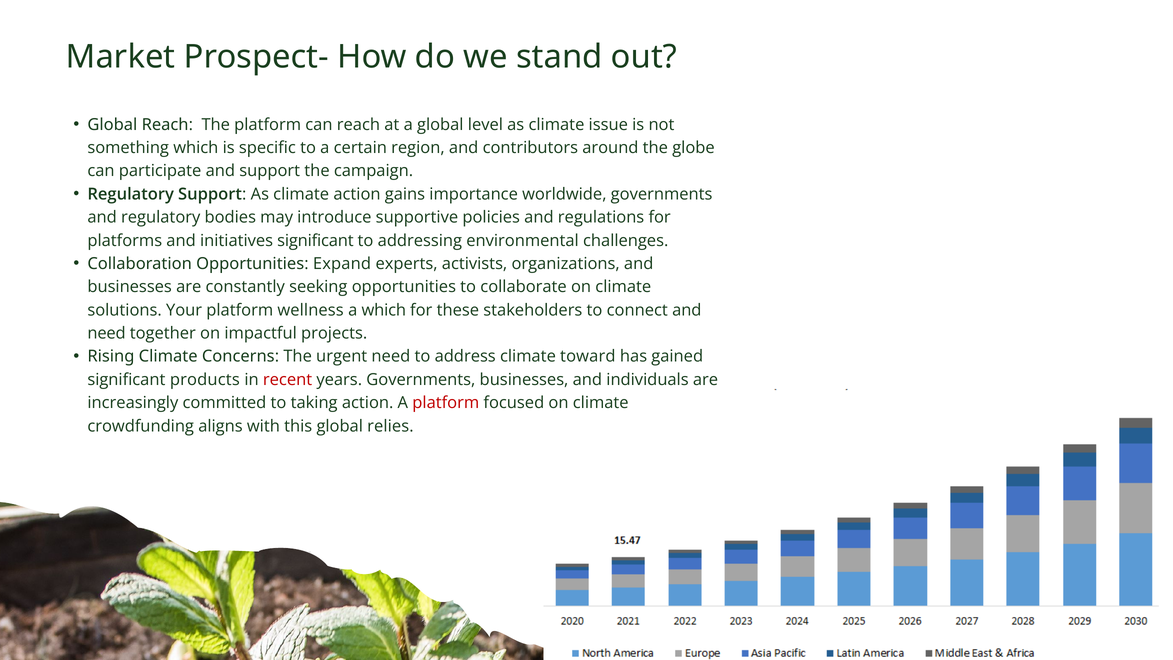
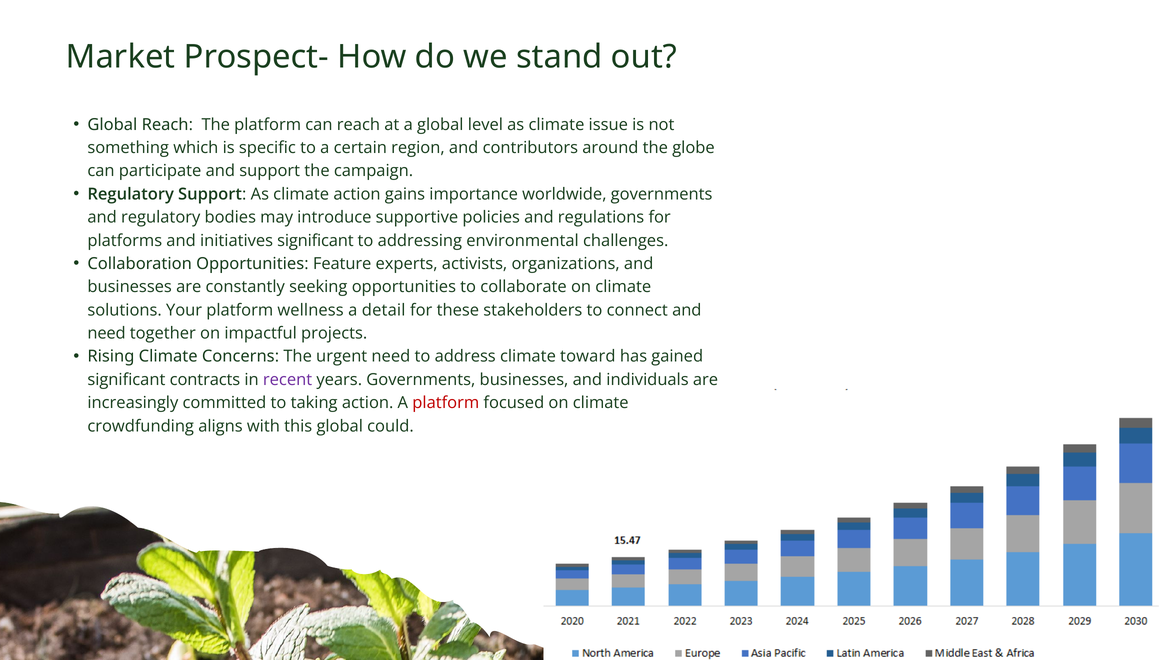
Expand: Expand -> Feature
a which: which -> detail
products: products -> contracts
recent colour: red -> purple
relies: relies -> could
